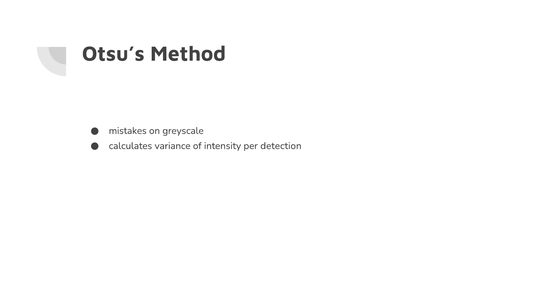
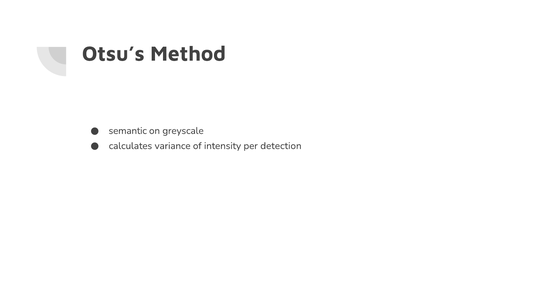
mistakes: mistakes -> semantic
